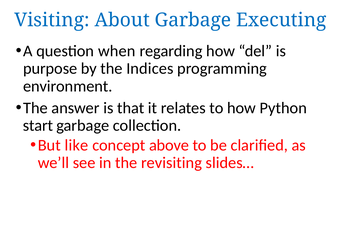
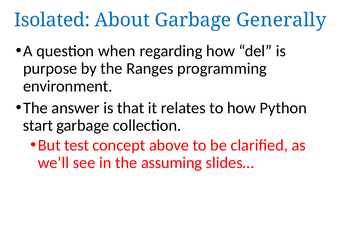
Visiting: Visiting -> Isolated
Executing: Executing -> Generally
Indices: Indices -> Ranges
like: like -> test
revisiting: revisiting -> assuming
